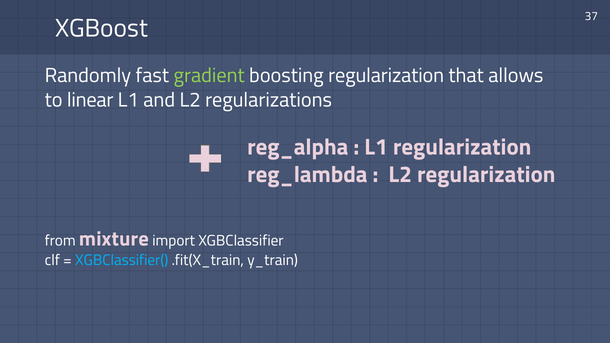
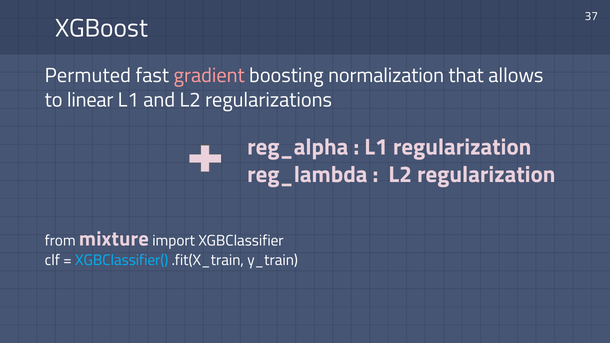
Randomly: Randomly -> Permuted
gradient colour: light green -> pink
boosting regularization: regularization -> normalization
